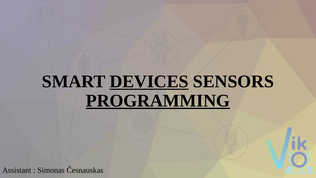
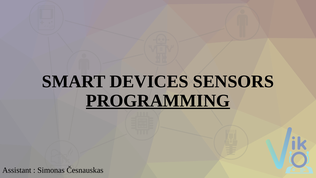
DEVICES underline: present -> none
